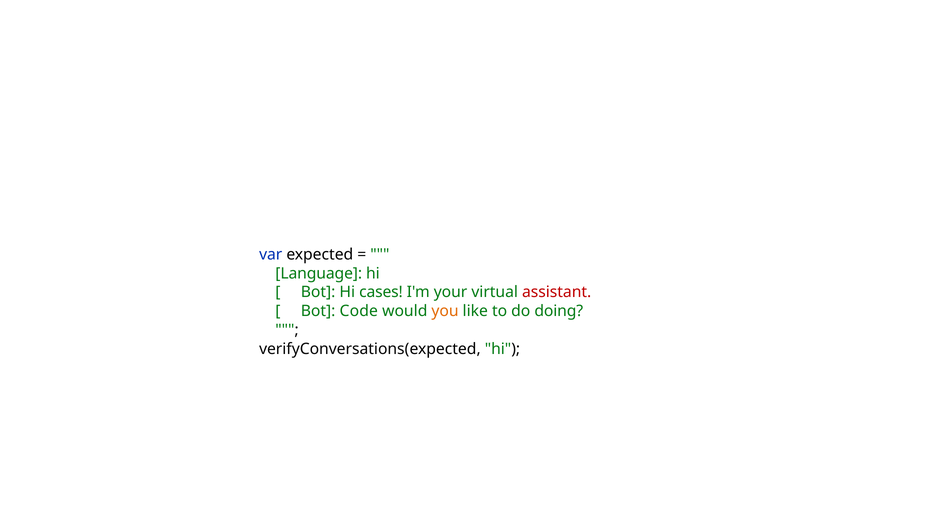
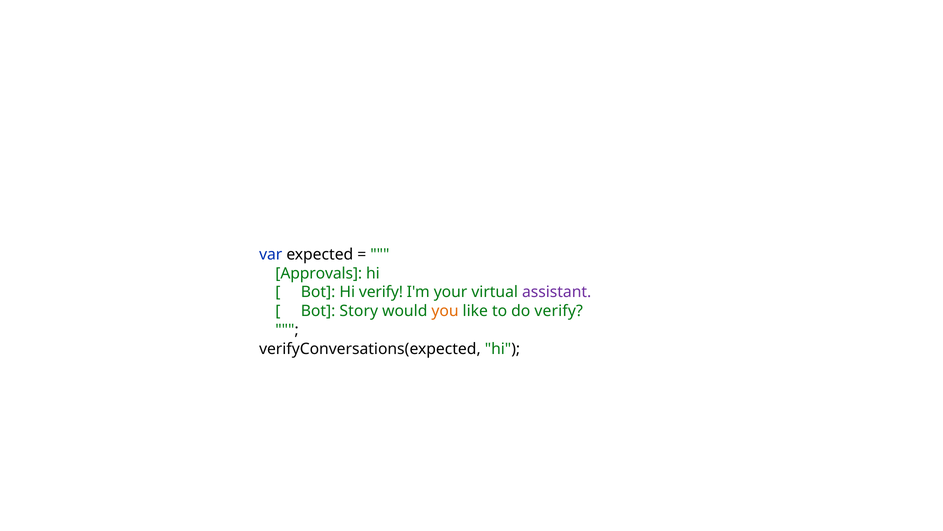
Language: Language -> Approvals
Hi cases: cases -> verify
assistant colour: red -> purple
Code: Code -> Story
do doing: doing -> verify
